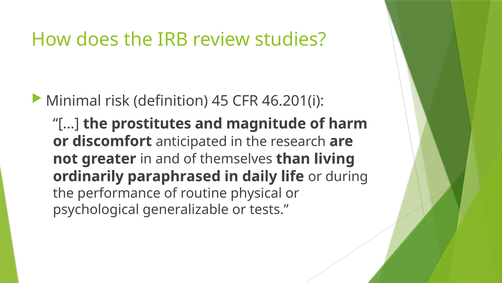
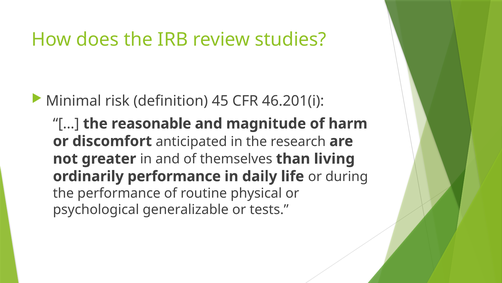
prostitutes: prostitutes -> reasonable
ordinarily paraphrased: paraphrased -> performance
